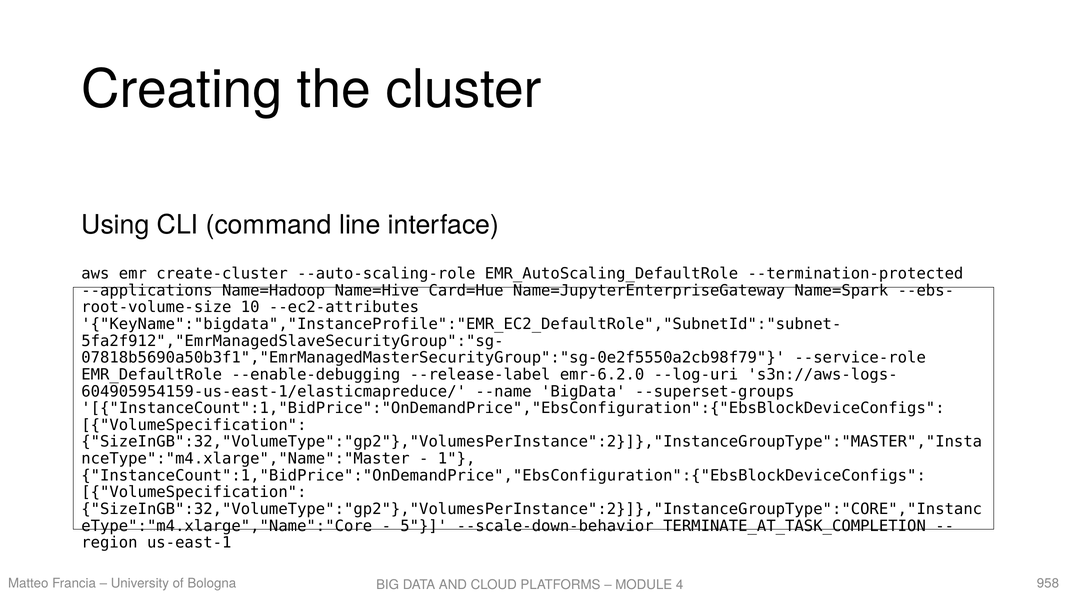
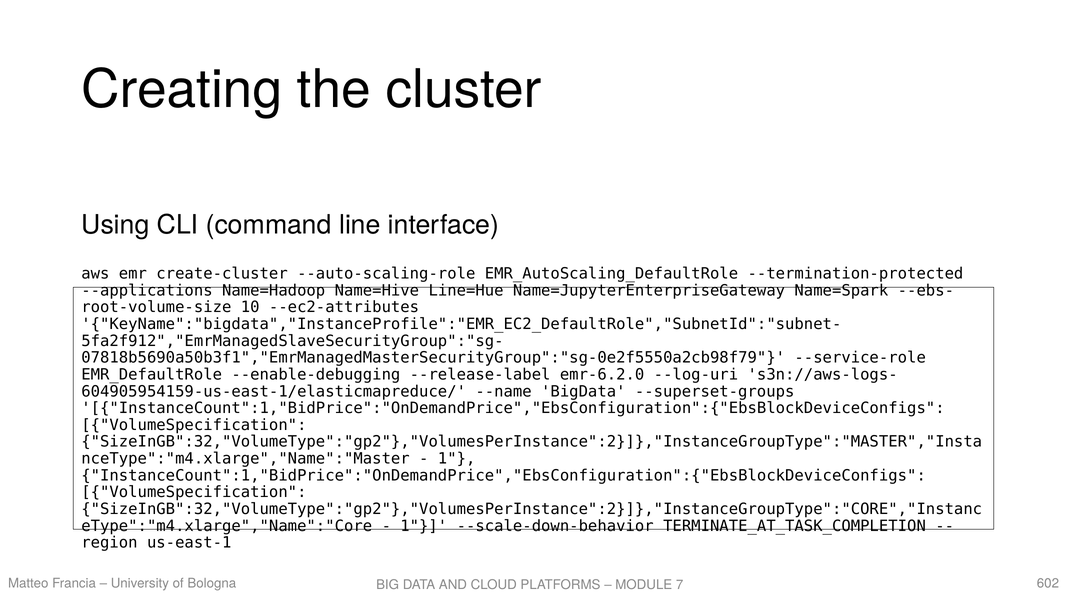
Card=Hue: Card=Hue -> Line=Hue
5 at (424, 526): 5 -> 1
958: 958 -> 602
4: 4 -> 7
